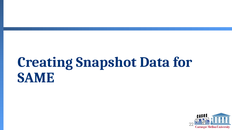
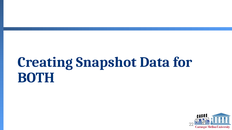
SAME: SAME -> BOTH
